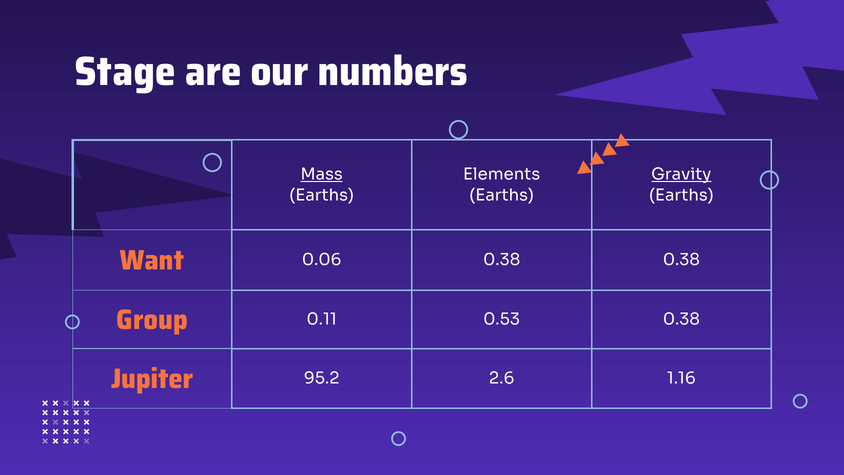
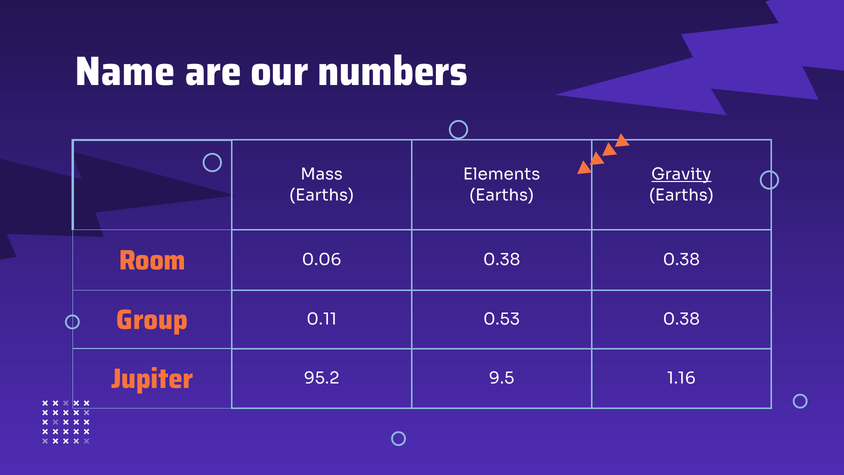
Stage: Stage -> Name
Mass underline: present -> none
Want: Want -> Room
2.6: 2.6 -> 9.5
